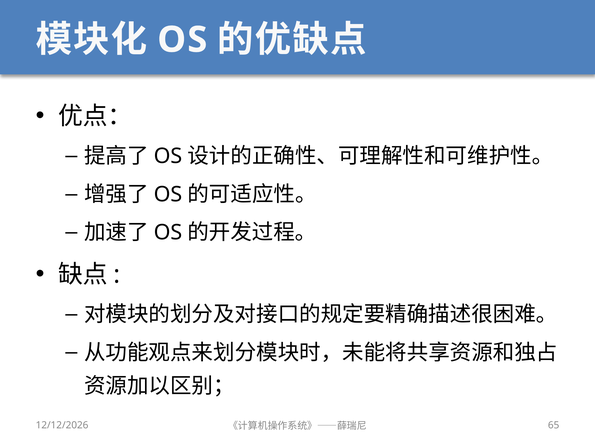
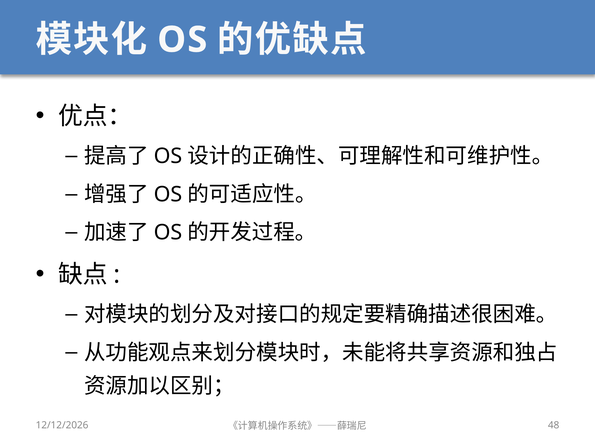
65: 65 -> 48
